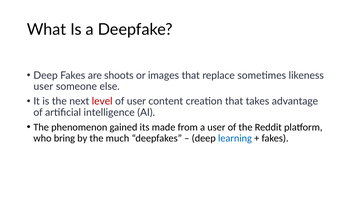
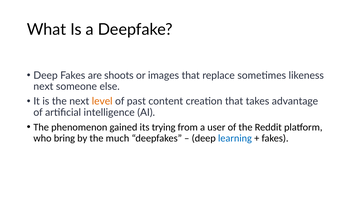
user at (43, 87): user -> next
level colour: red -> orange
of user: user -> past
made: made -> trying
